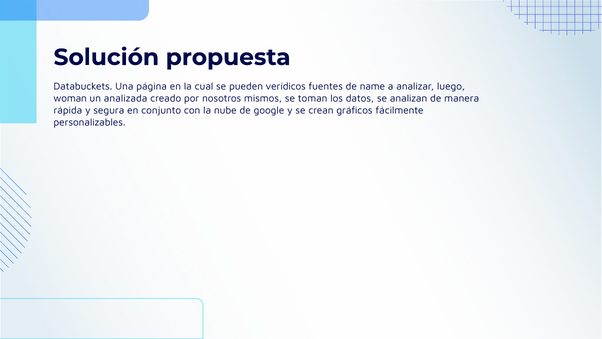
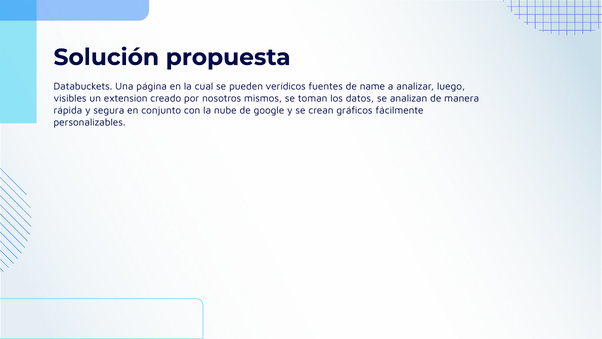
woman: woman -> visibles
analizada: analizada -> extension
